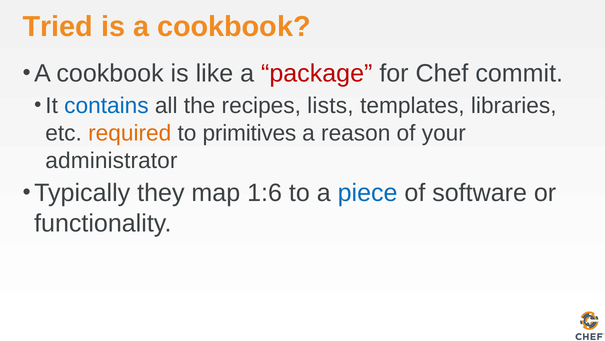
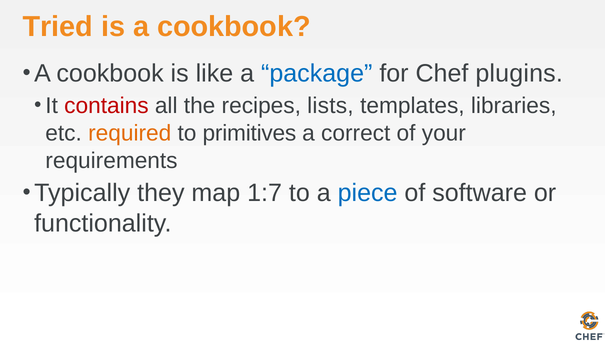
package colour: red -> blue
commit: commit -> plugins
contains colour: blue -> red
reason: reason -> correct
administrator: administrator -> requirements
1:6: 1:6 -> 1:7
